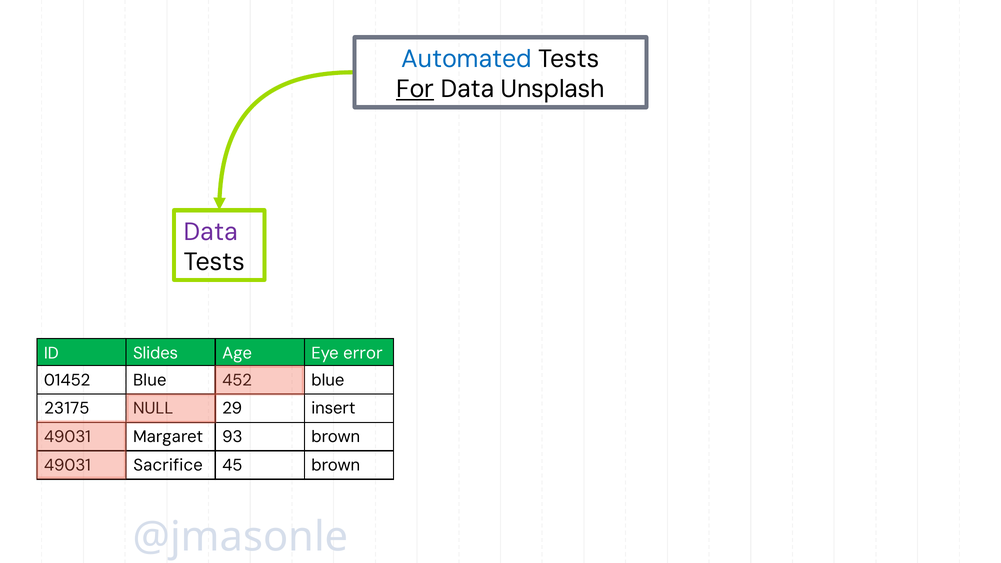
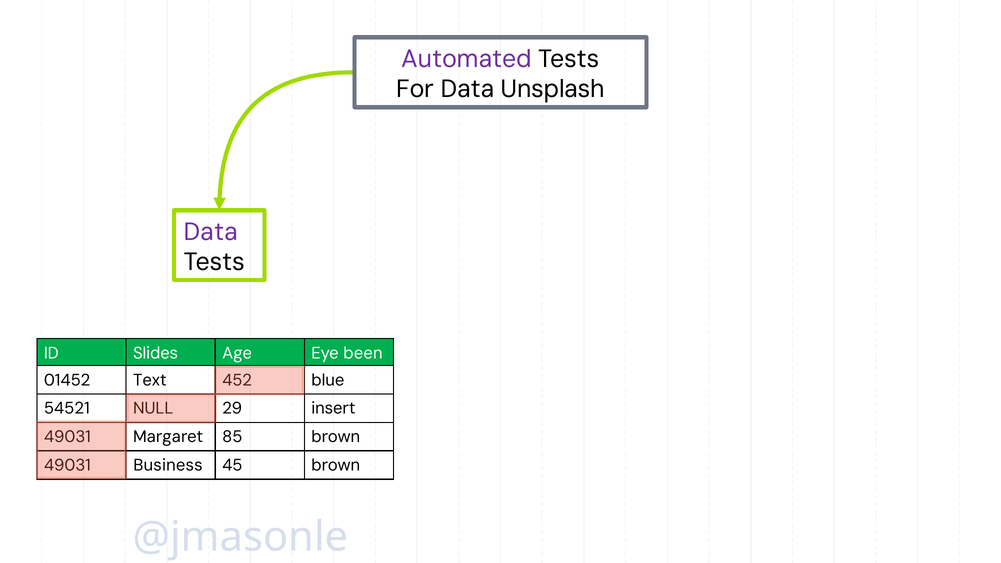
Automated colour: blue -> purple
For underline: present -> none
error: error -> been
01452 Blue: Blue -> Text
23175: 23175 -> 54521
93: 93 -> 85
Sacrifice: Sacrifice -> Business
